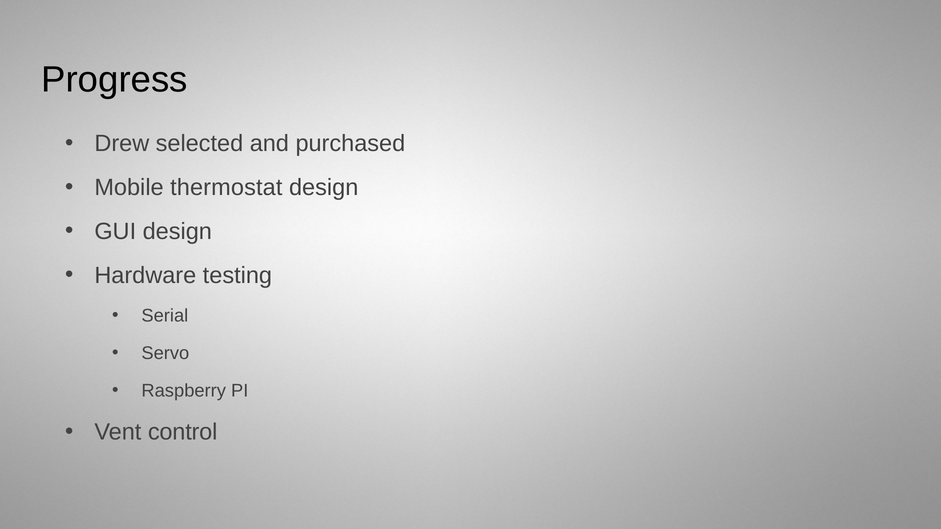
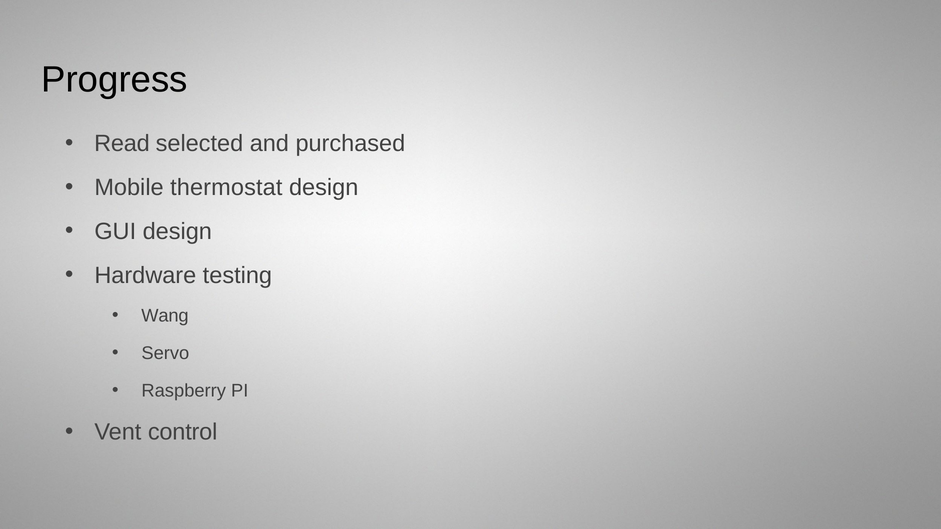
Drew: Drew -> Read
Serial: Serial -> Wang
